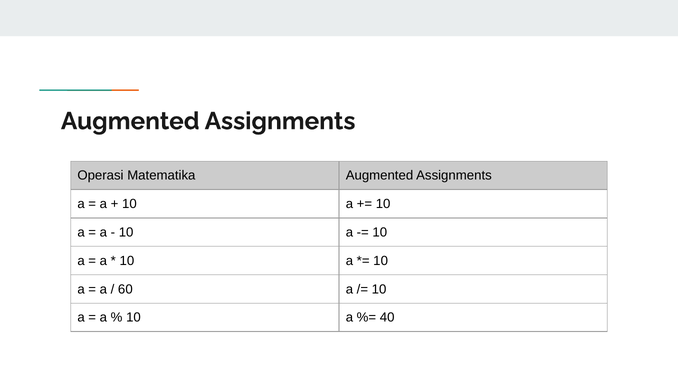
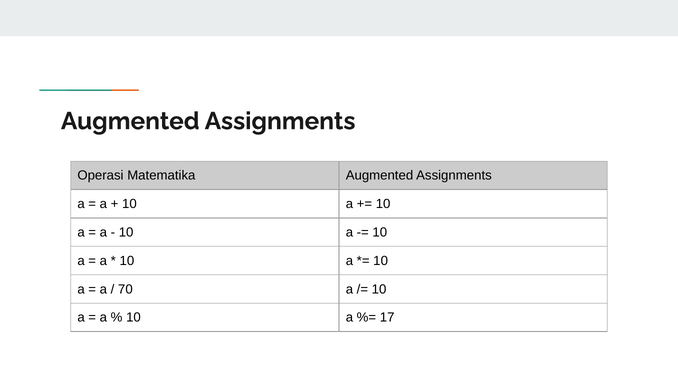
60: 60 -> 70
40: 40 -> 17
